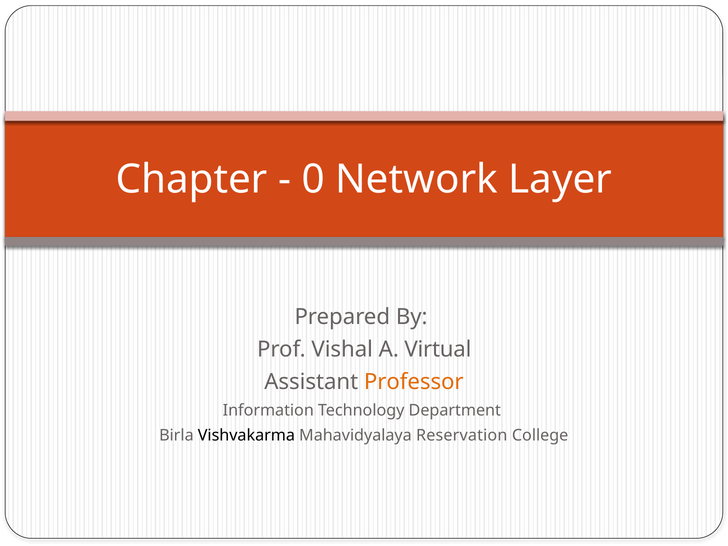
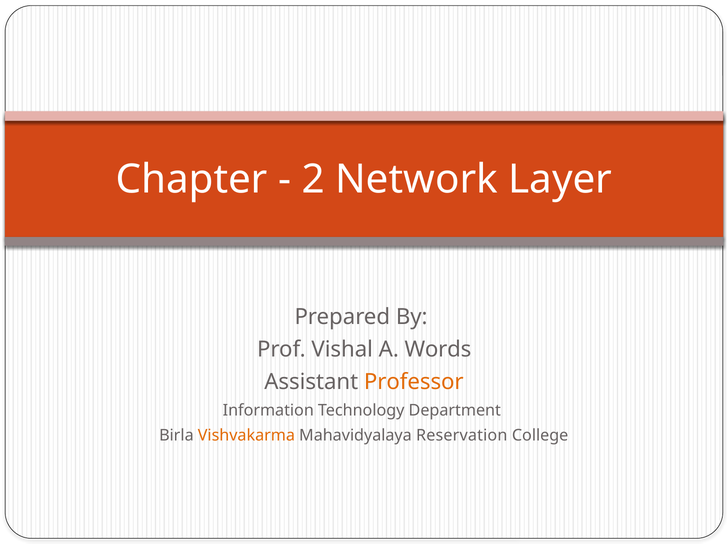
0: 0 -> 2
Virtual: Virtual -> Words
Vishvakarma colour: black -> orange
